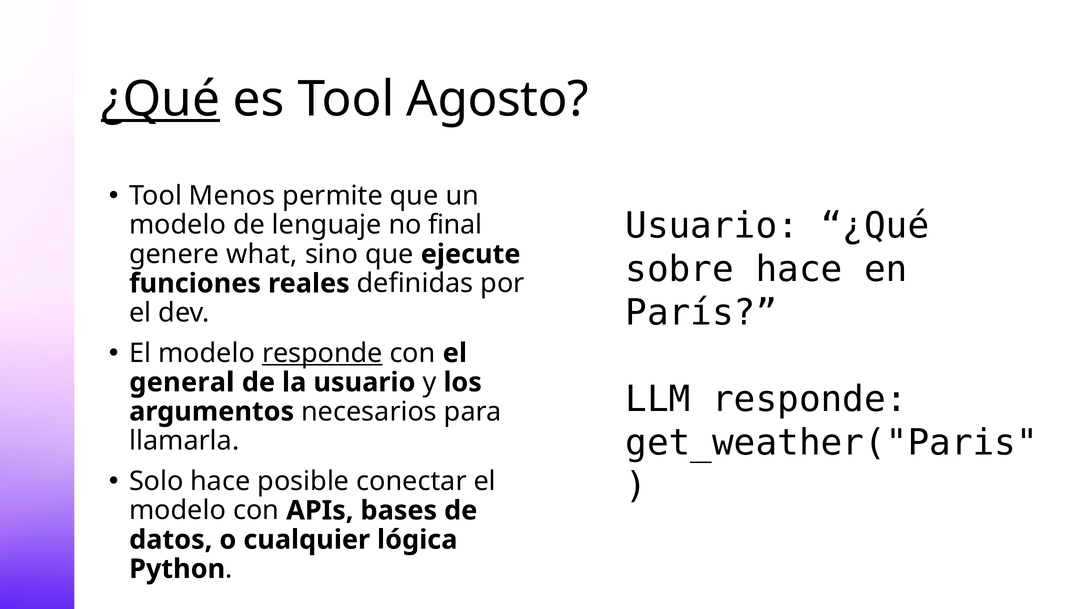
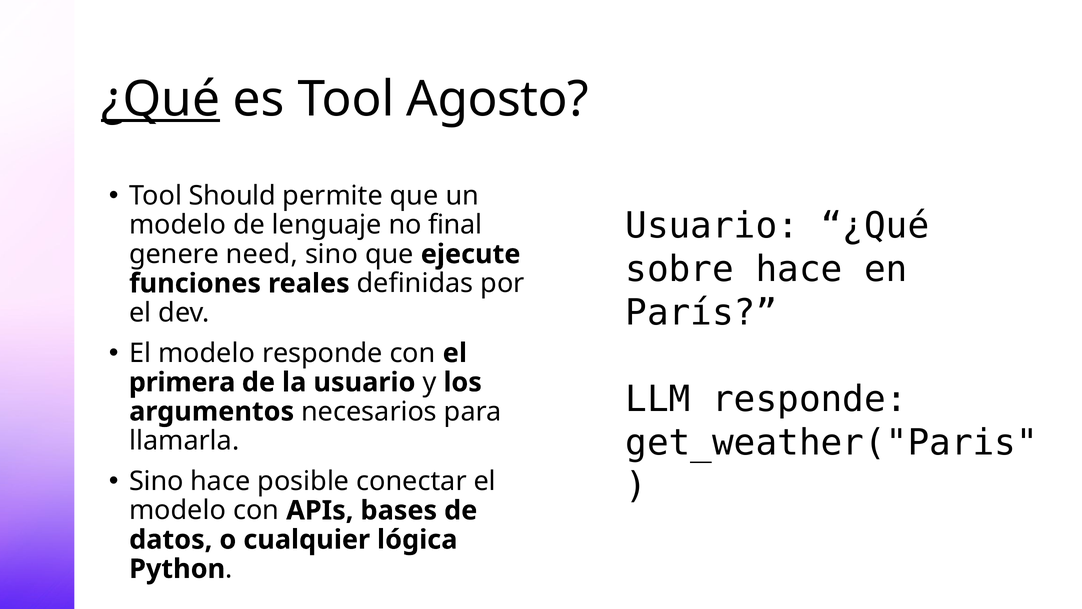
Menos: Menos -> Should
what: what -> need
responde at (322, 353) underline: present -> none
general: general -> primera
Solo at (156, 481): Solo -> Sino
